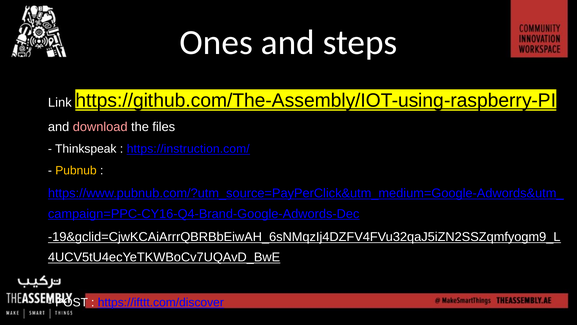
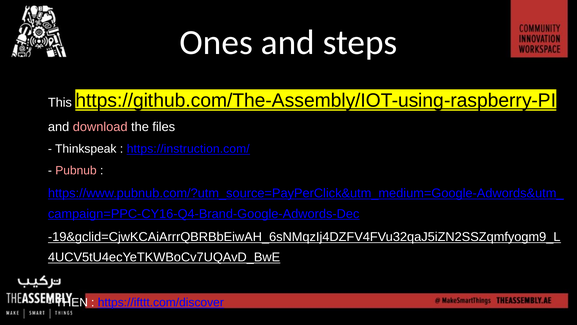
Link: Link -> This
Pubnub colour: yellow -> pink
POST: POST -> THEN
